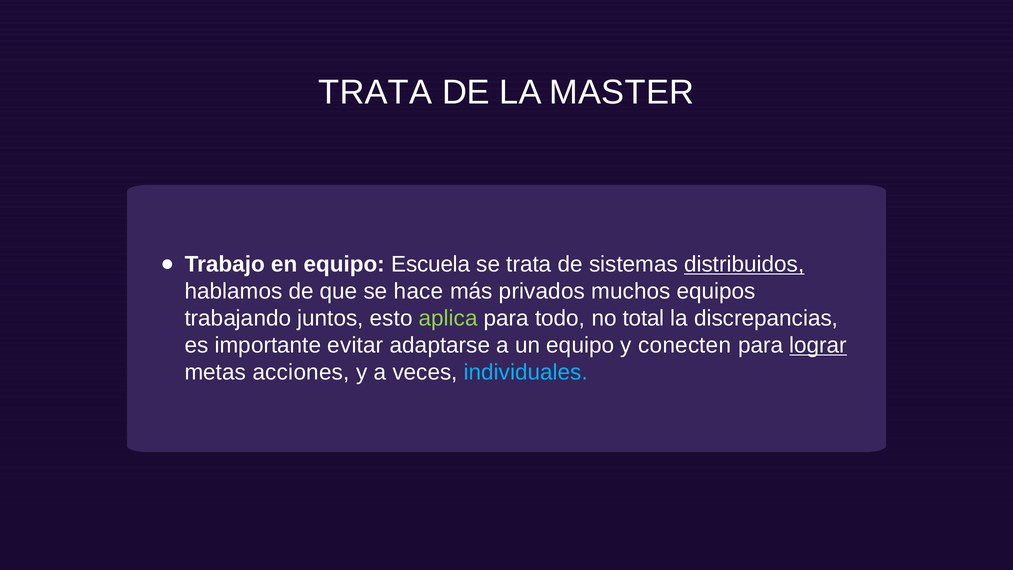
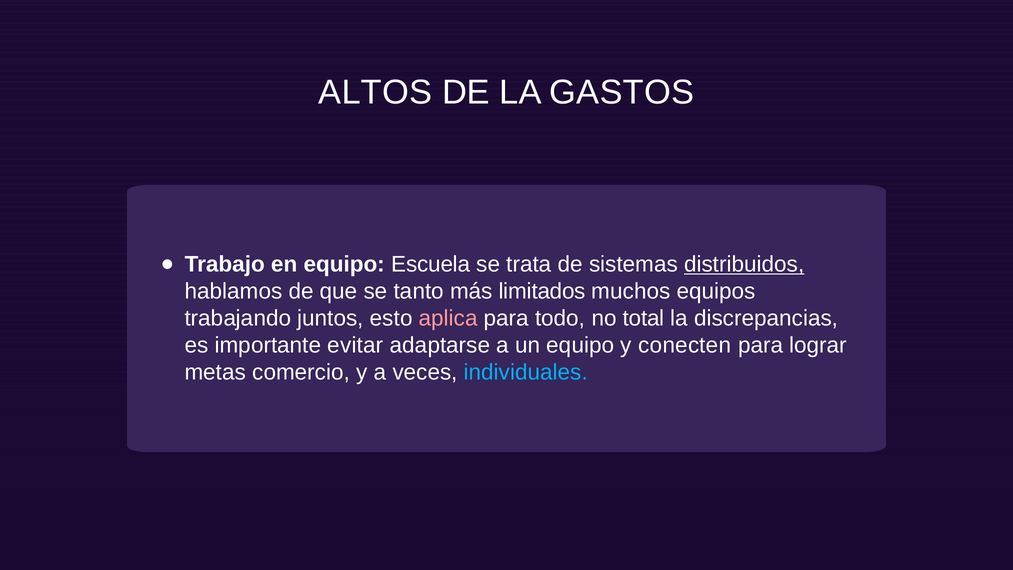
TRATA at (375, 92): TRATA -> ALTOS
MASTER: MASTER -> GASTOS
hace: hace -> tanto
privados: privados -> limitados
aplica colour: light green -> pink
lograr underline: present -> none
acciones: acciones -> comercio
